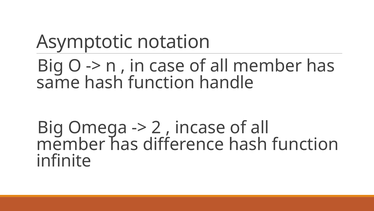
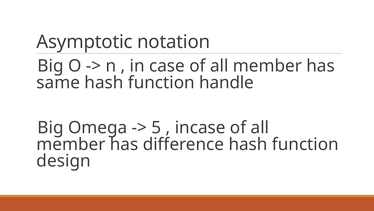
2: 2 -> 5
infinite: infinite -> design
